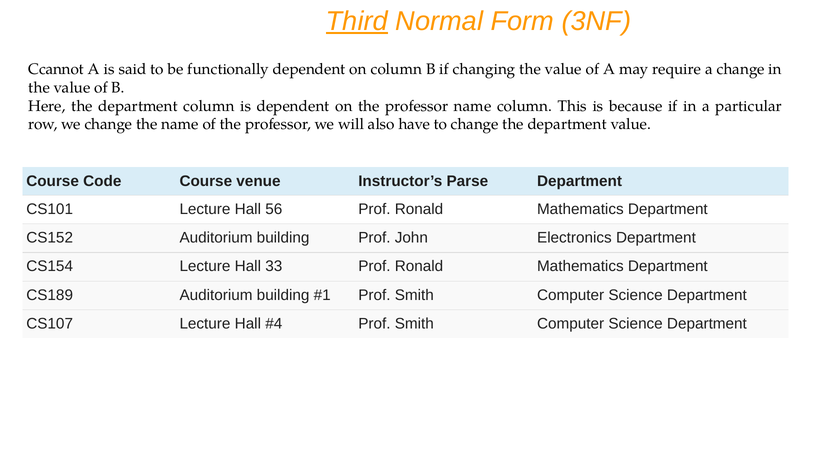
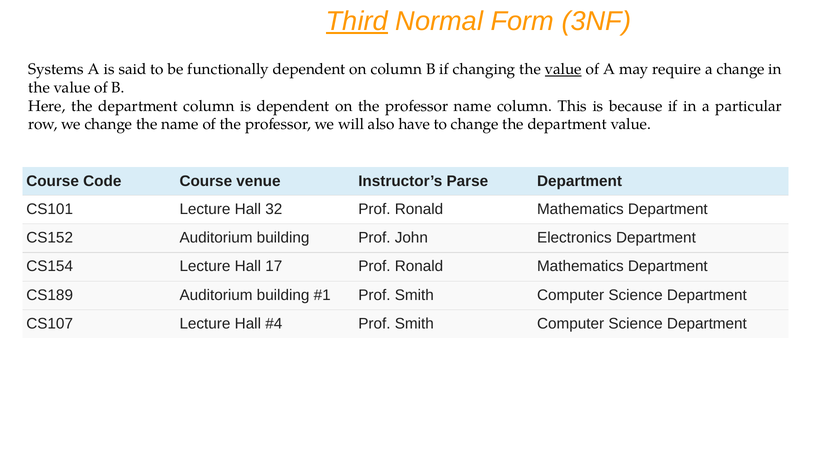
Ccannot: Ccannot -> Systems
value at (563, 69) underline: none -> present
56: 56 -> 32
33: 33 -> 17
